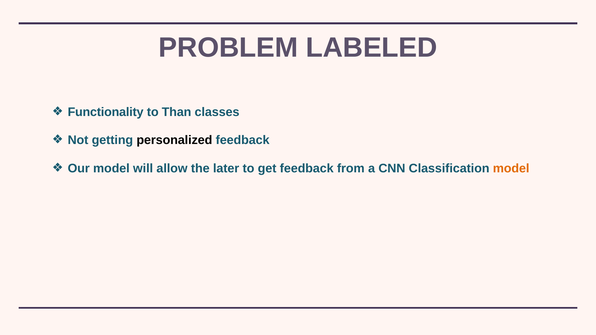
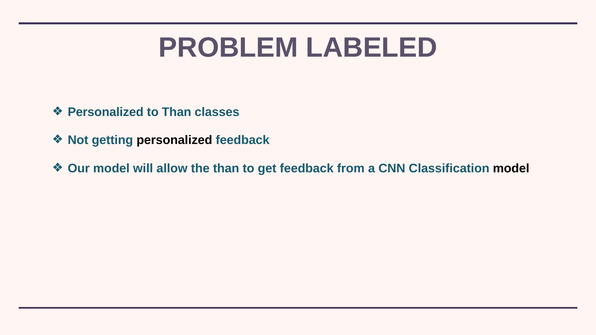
Functionality at (106, 112): Functionality -> Personalized
the later: later -> than
model at (511, 169) colour: orange -> black
